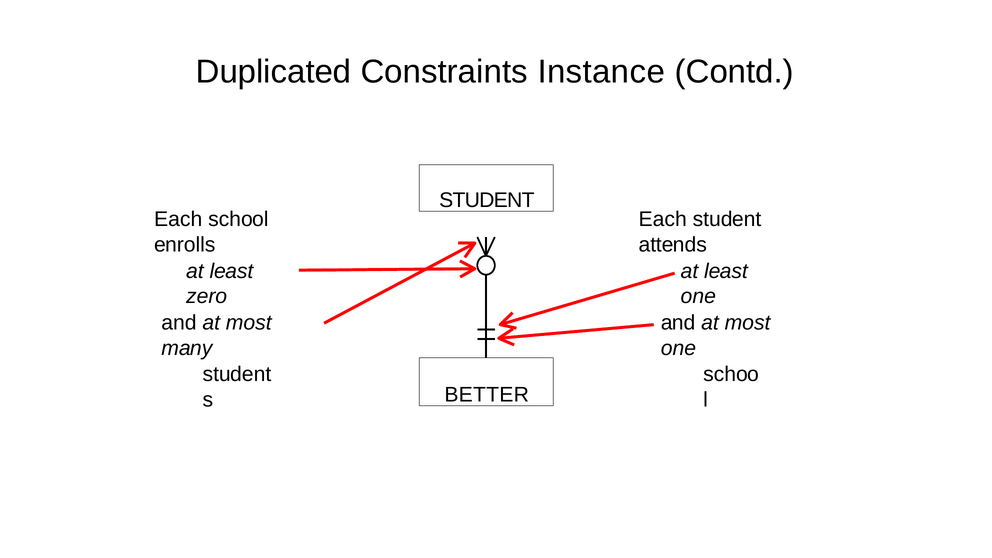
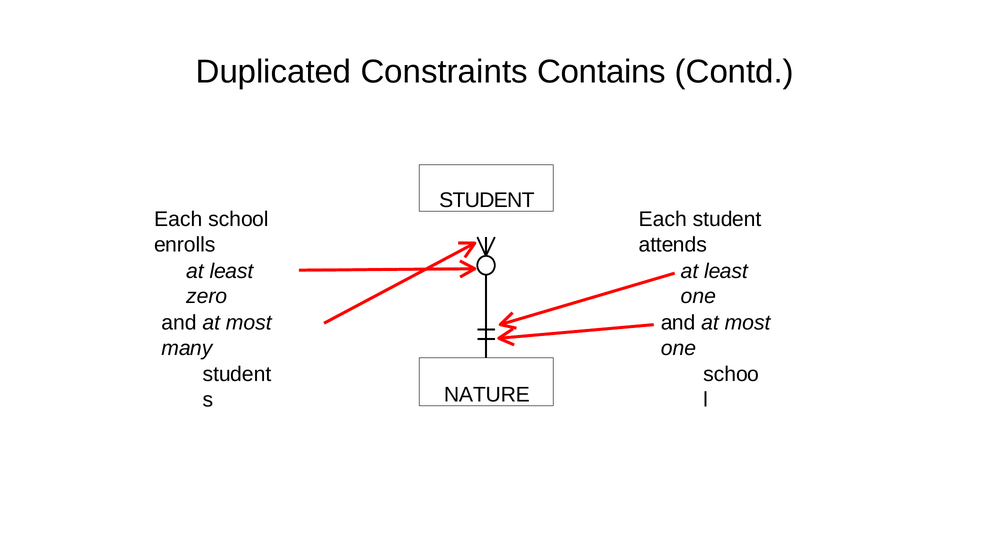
Instance: Instance -> Contains
BETTER: BETTER -> NATURE
